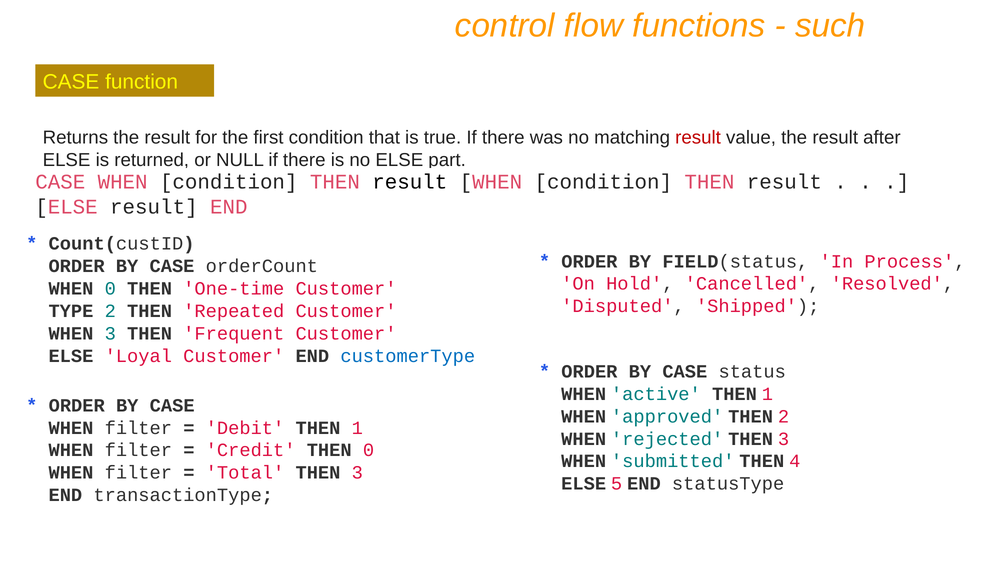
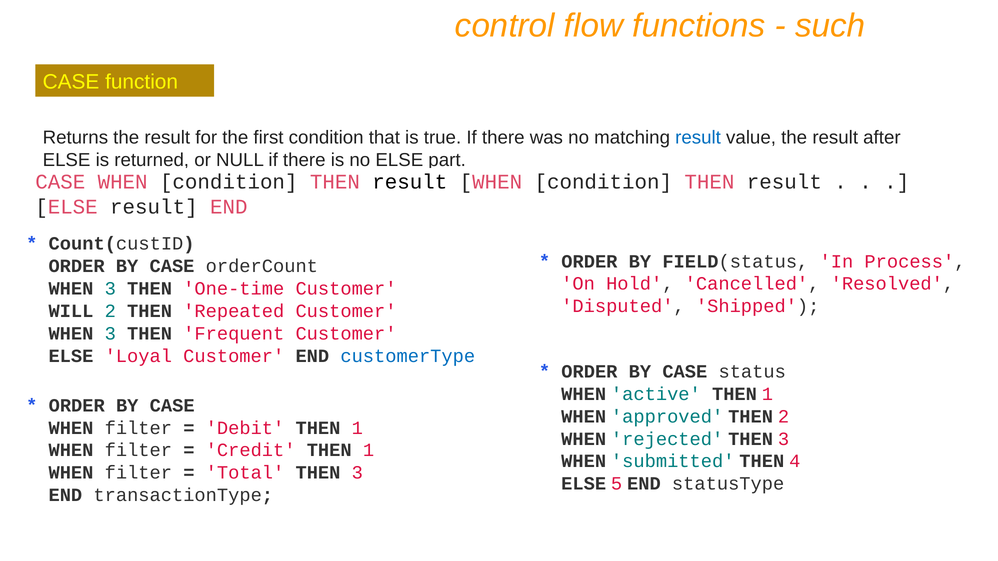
result at (698, 138) colour: red -> blue
0 at (110, 289): 0 -> 3
TYPE: TYPE -> WILL
Credit THEN 0: 0 -> 1
